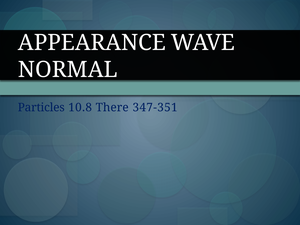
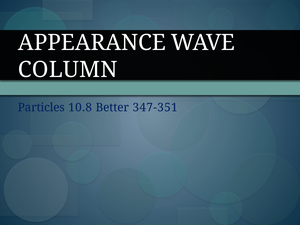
NORMAL: NORMAL -> COLUMN
There: There -> Better
